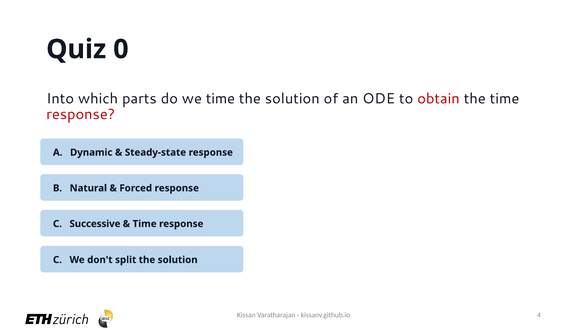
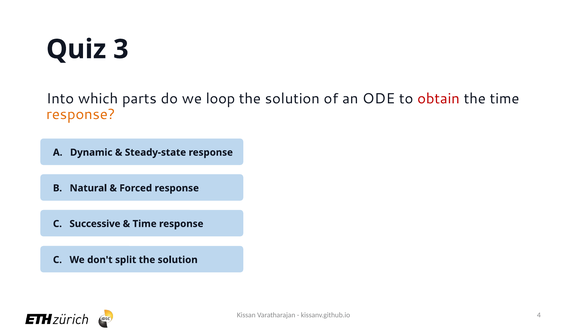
0: 0 -> 3
we time: time -> loop
response at (81, 115) colour: red -> orange
